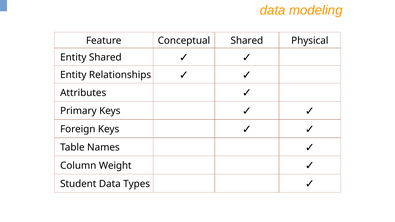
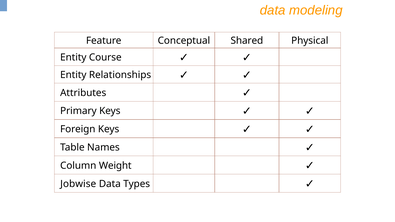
Entity Shared: Shared -> Course
Student: Student -> Jobwise
